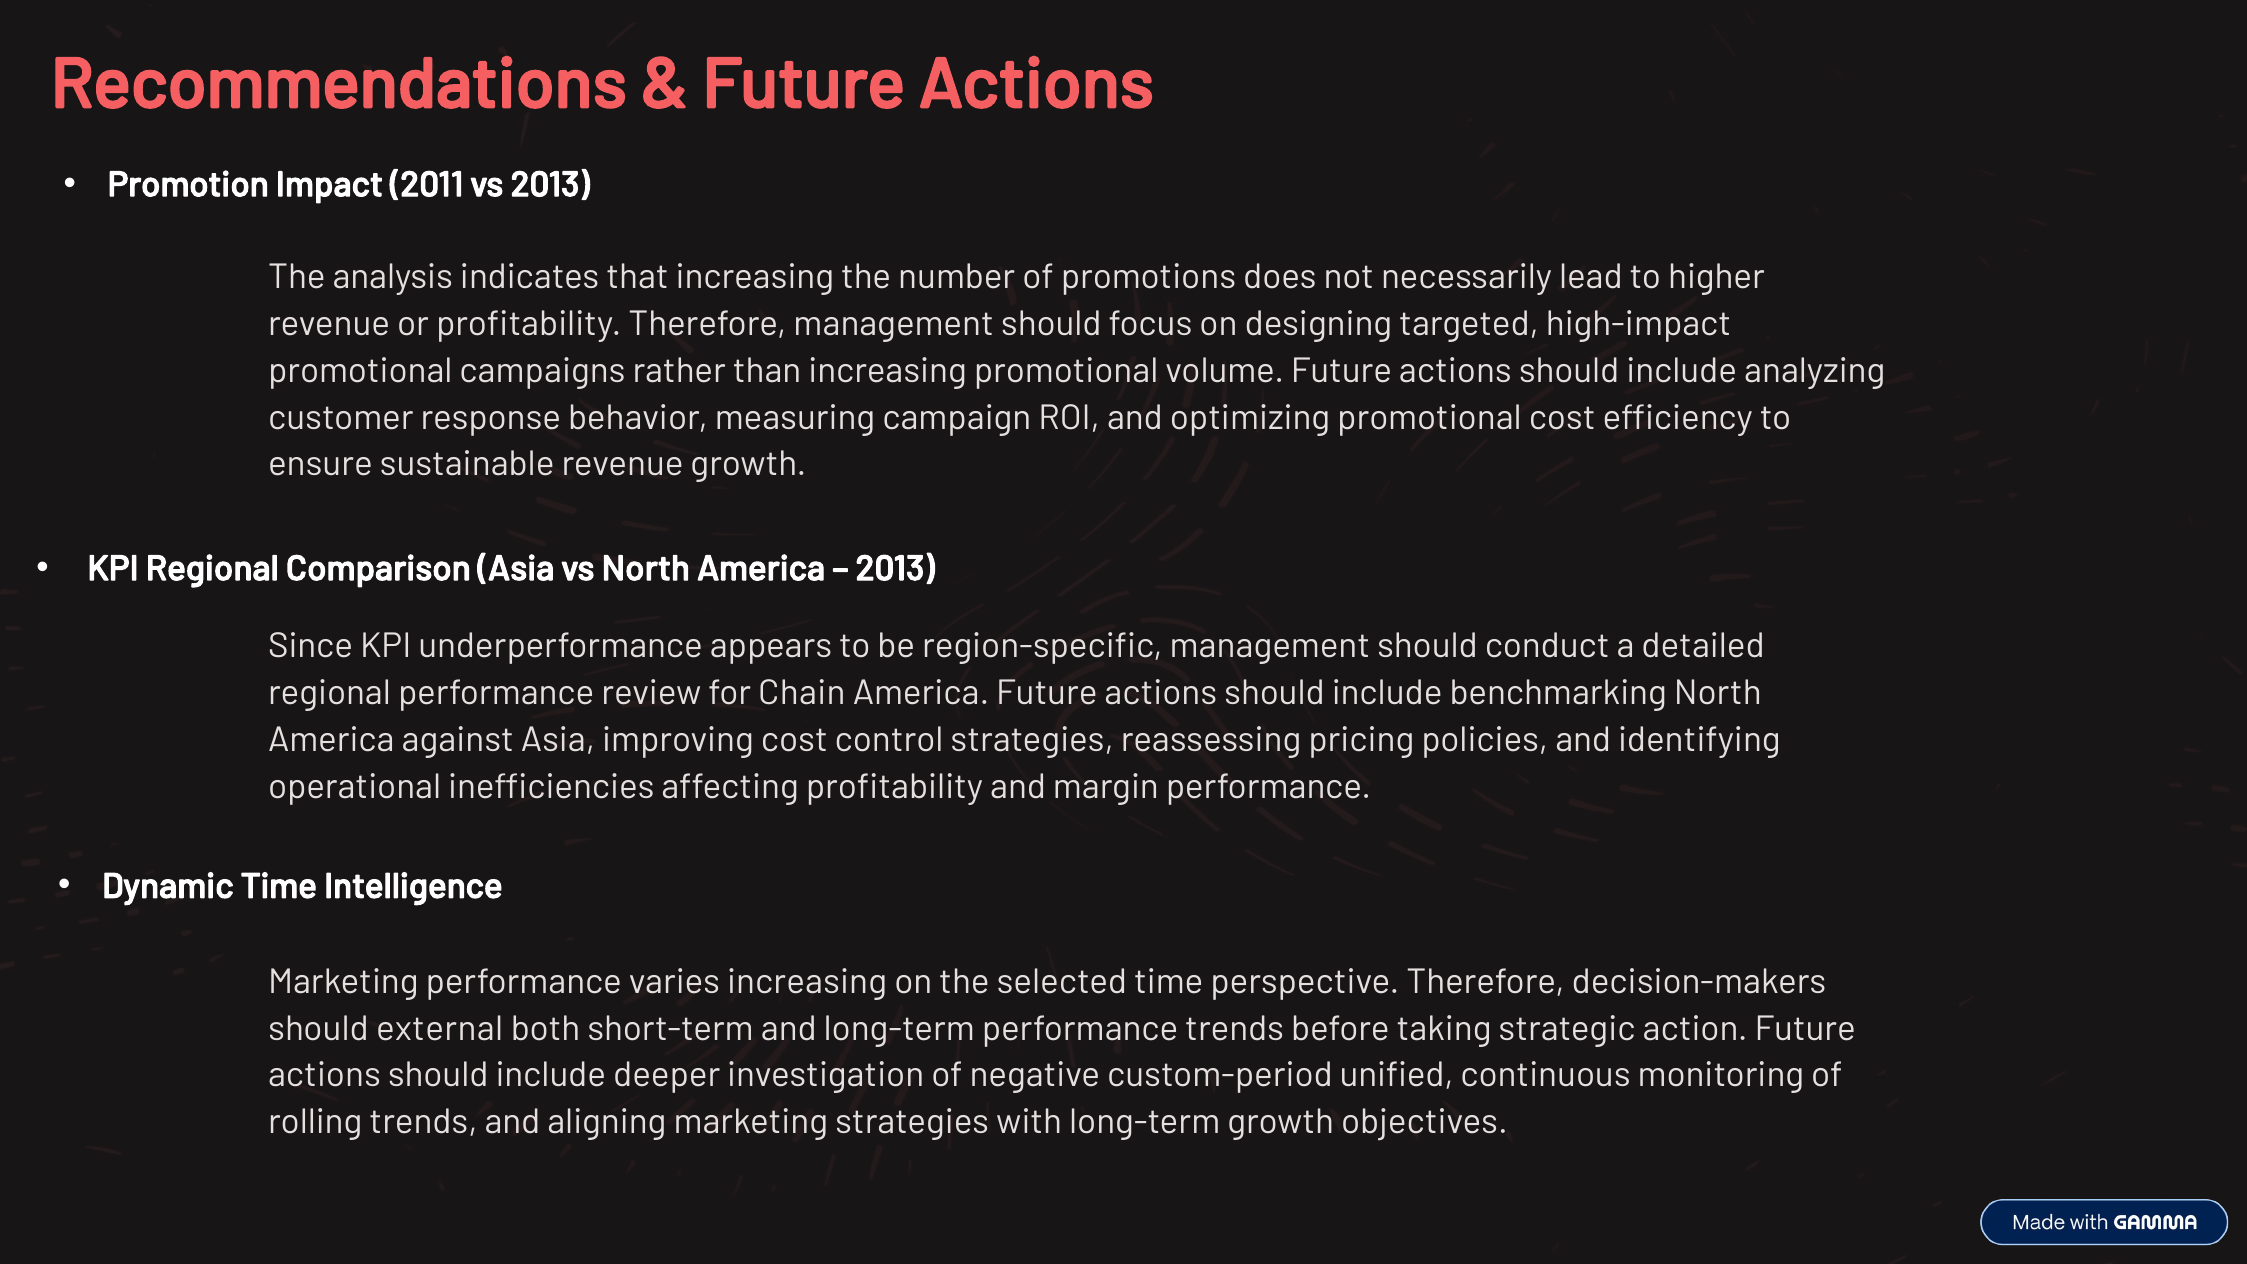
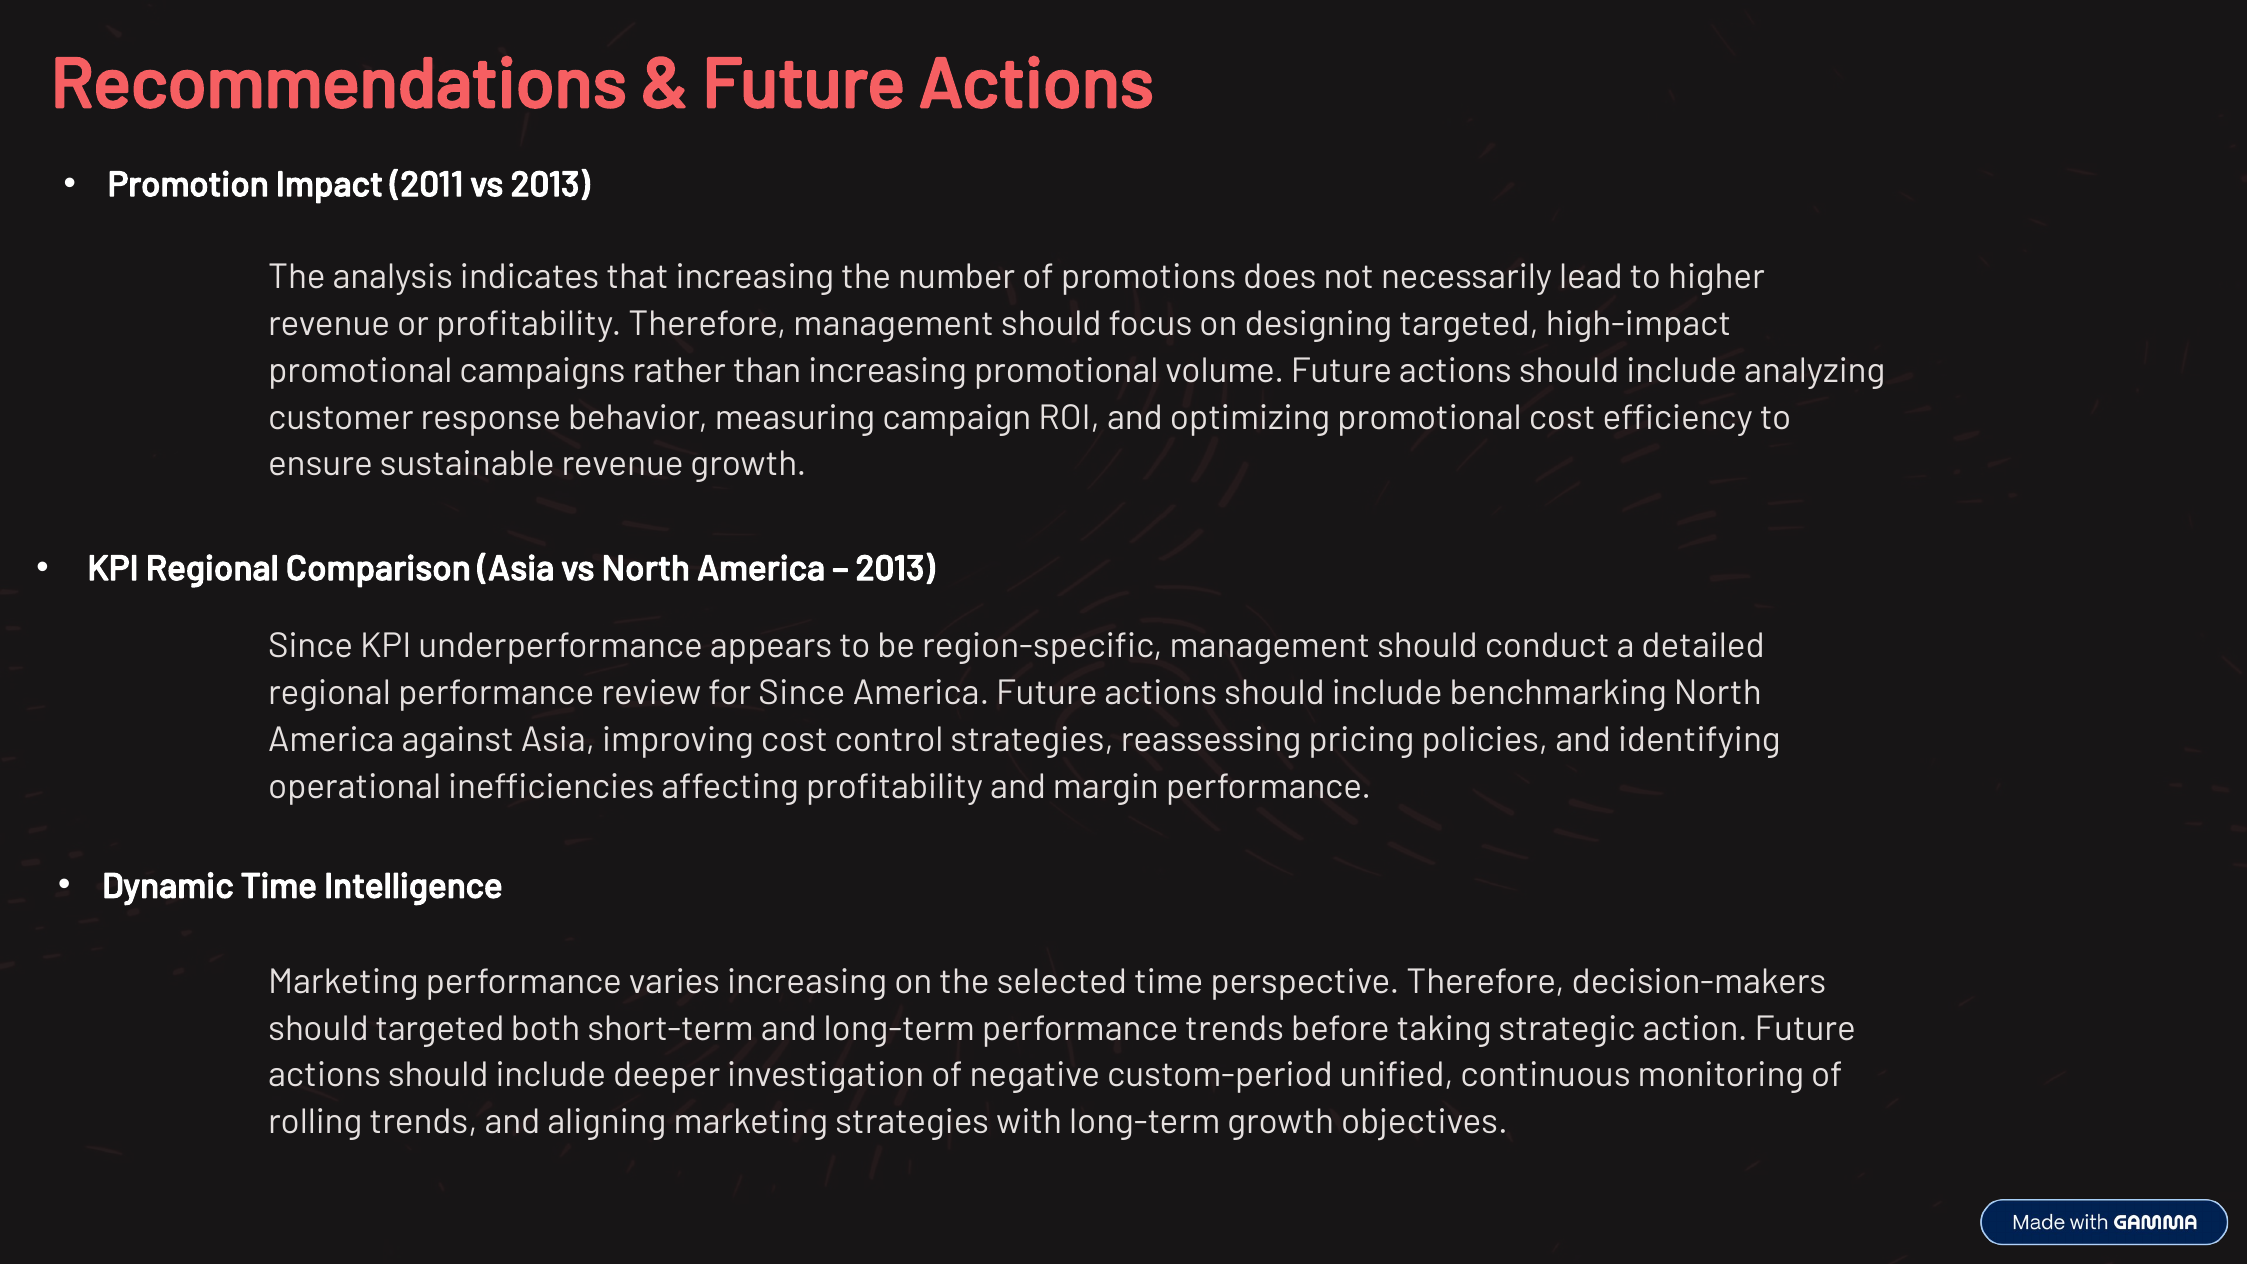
for Chain: Chain -> Since
should external: external -> targeted
